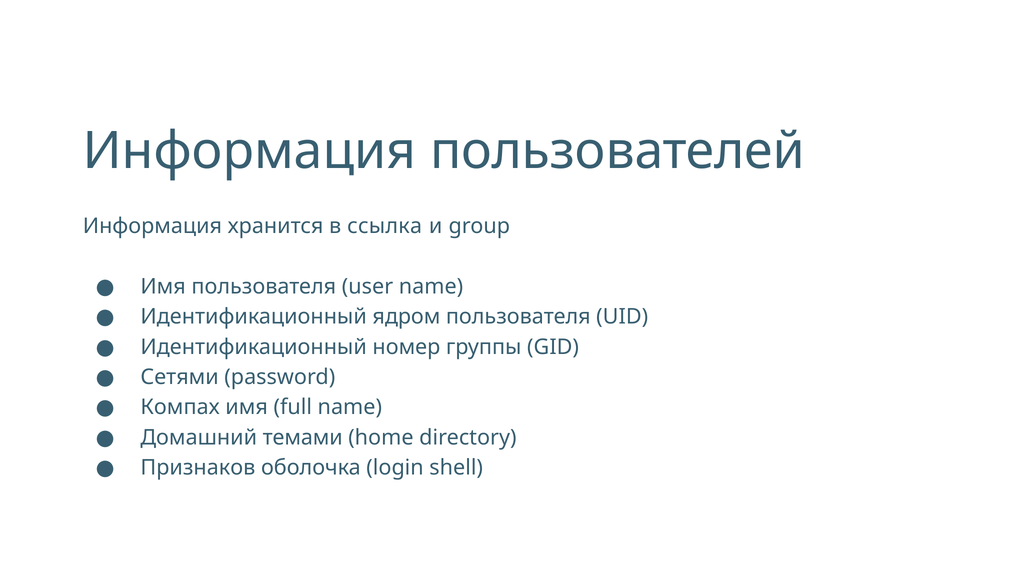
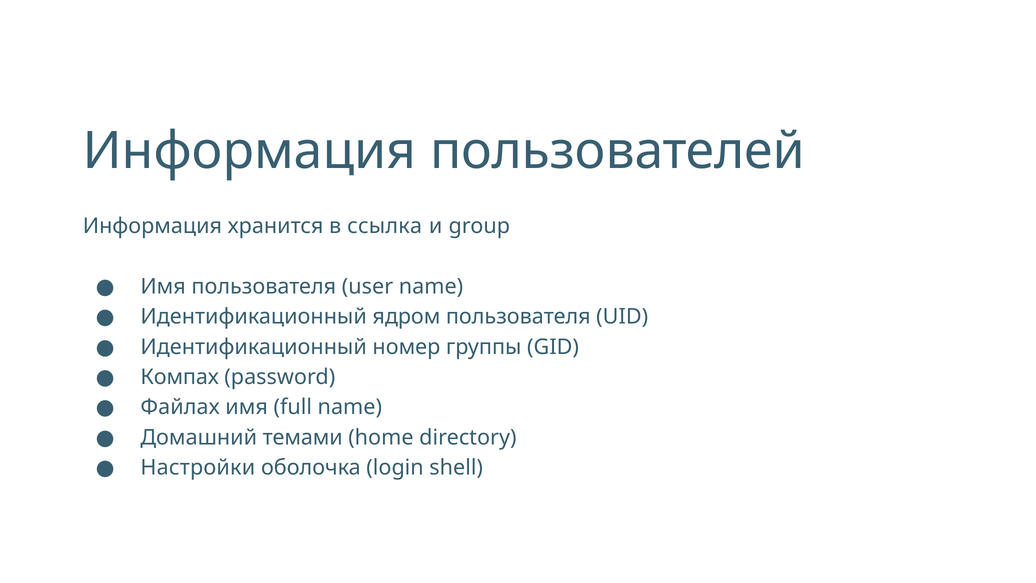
Сетями: Сетями -> Компах
Компах: Компах -> Файлах
Признаков: Признаков -> Настройки
